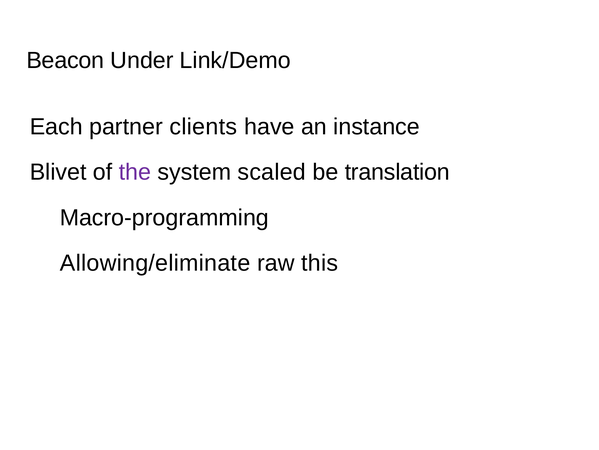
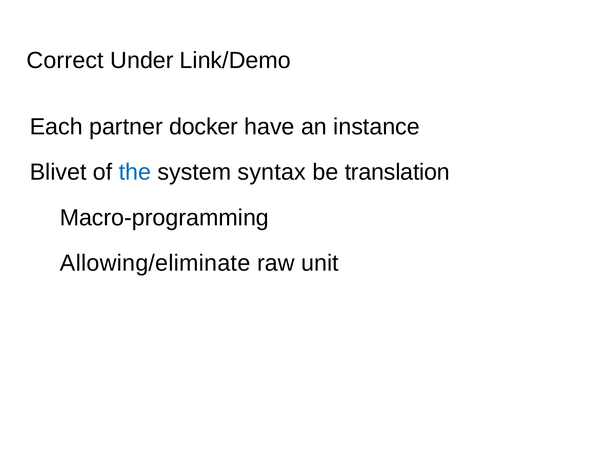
Beacon: Beacon -> Correct
clients: clients -> docker
the colour: purple -> blue
scaled: scaled -> syntax
this: this -> unit
